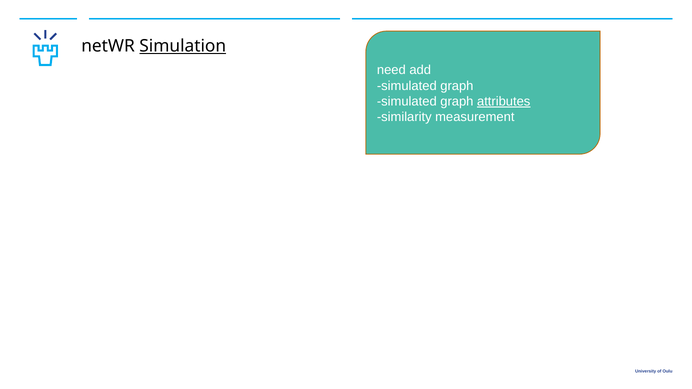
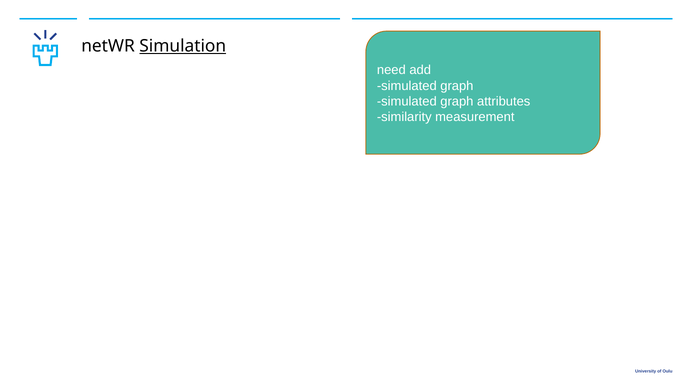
attributes underline: present -> none
